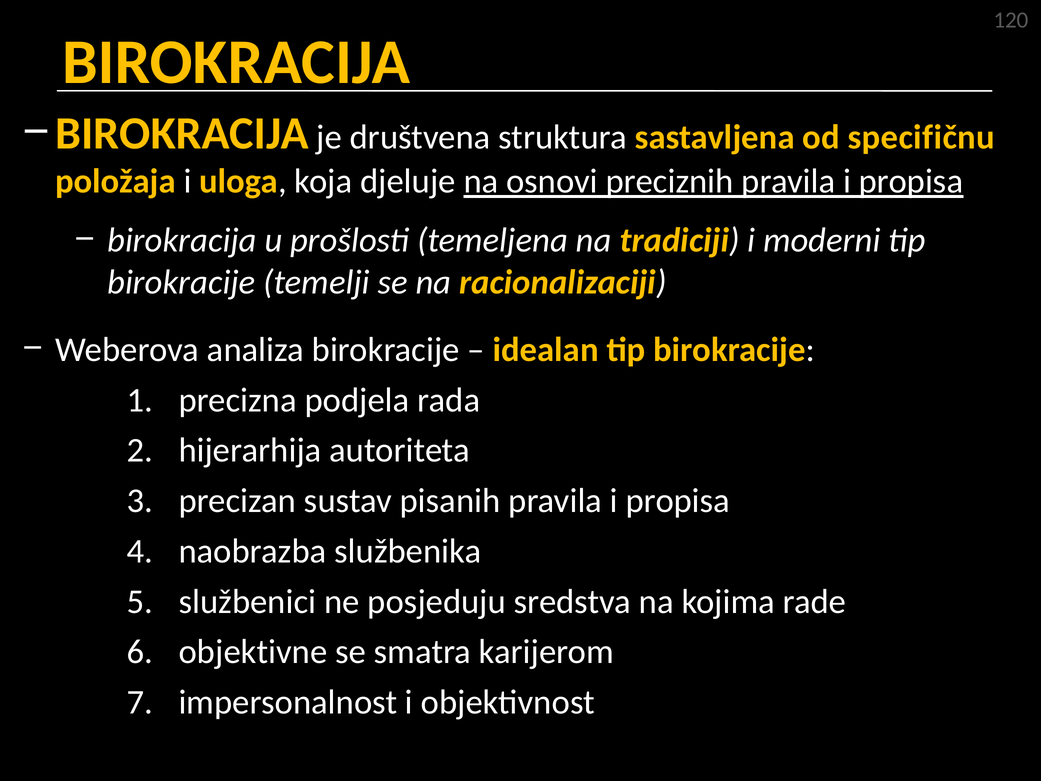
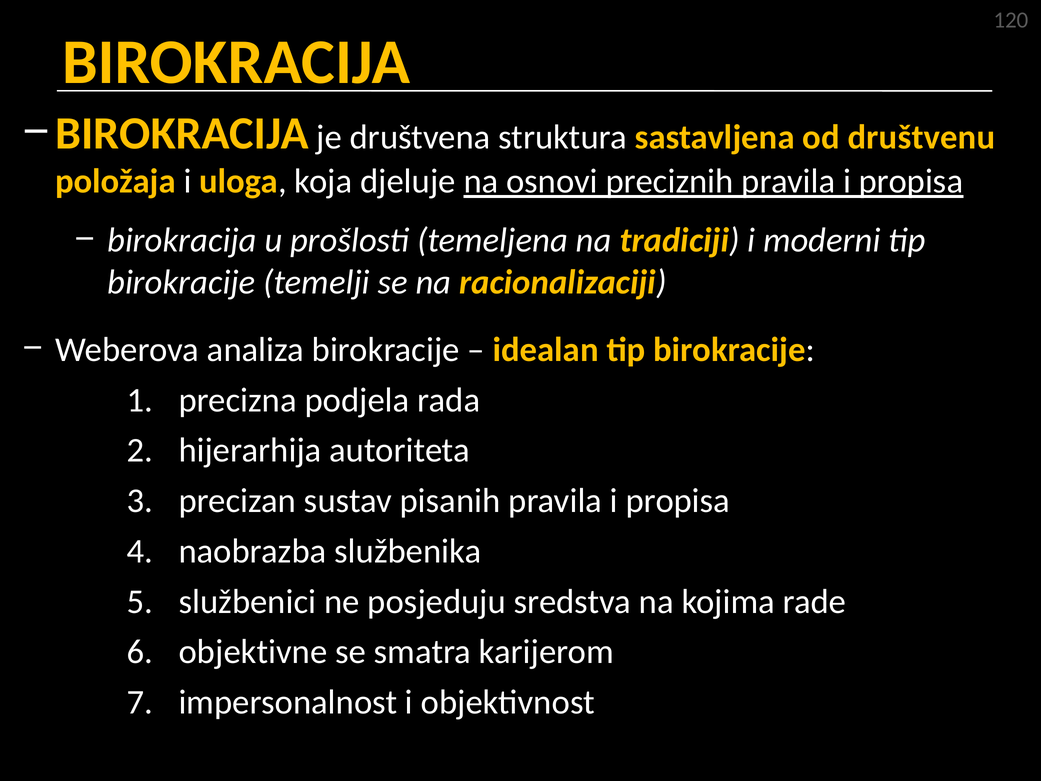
specifičnu: specifičnu -> društvenu
